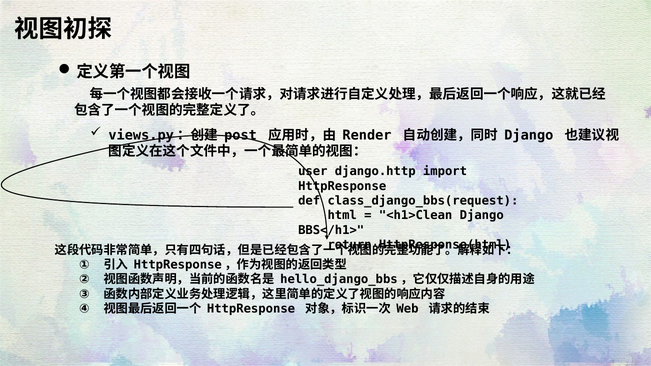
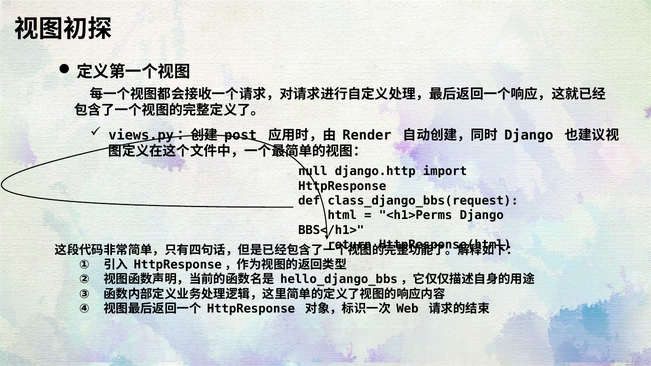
user: user -> null
<h1>Clean: <h1>Clean -> <h1>Perms
